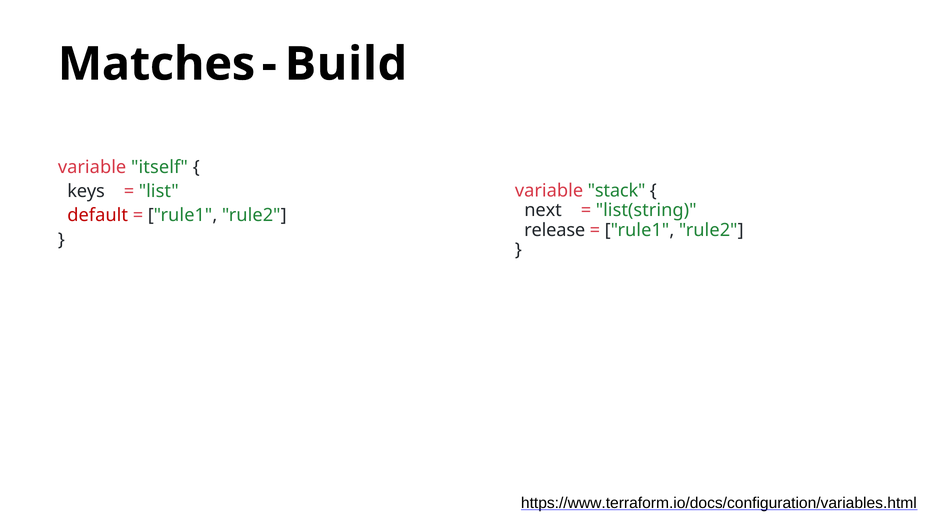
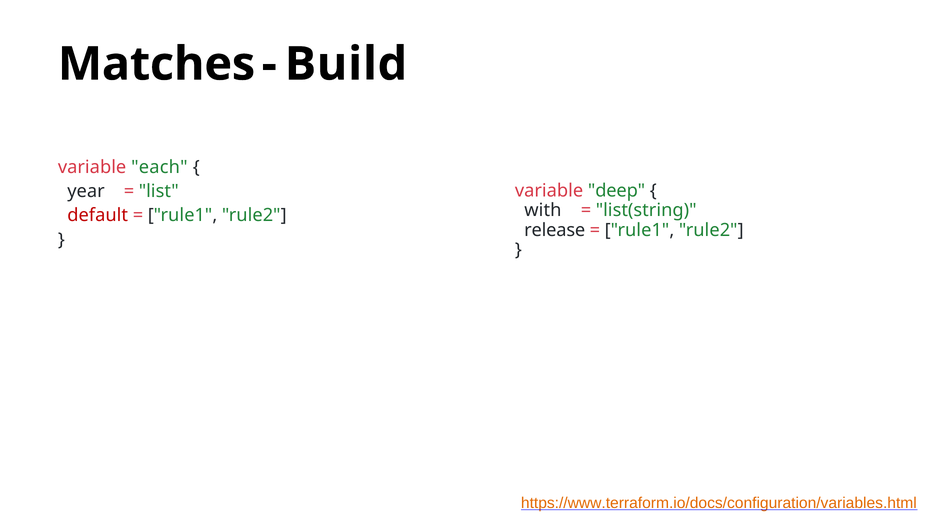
itself: itself -> each
stack: stack -> deep
keys: keys -> year
next: next -> with
https://www.terraform.io/docs/configuration/variables.html colour: black -> orange
